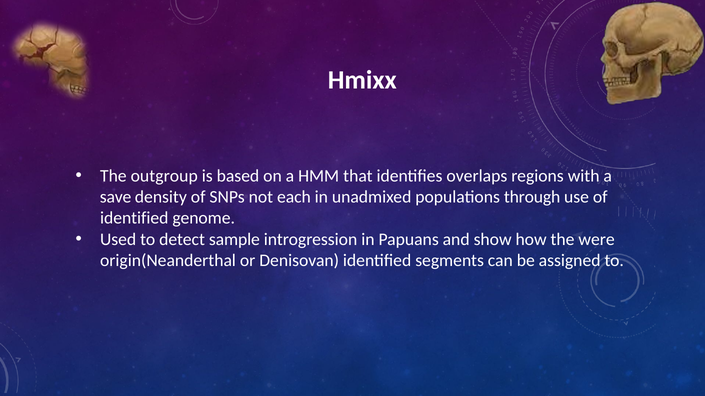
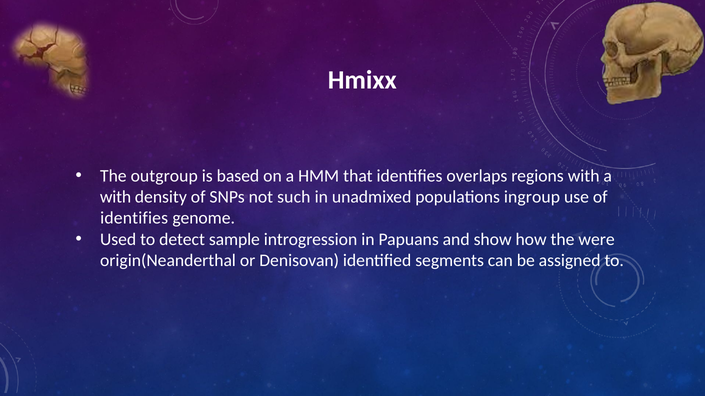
save at (116, 197): save -> with
each: each -> such
through: through -> ingroup
identified at (134, 218): identified -> identifies
